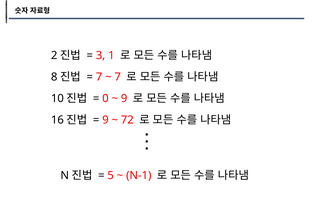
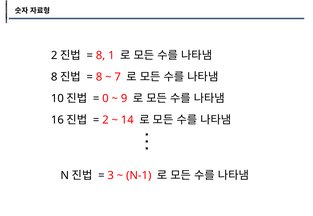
3 at (101, 56): 3 -> 8
7 at (99, 77): 7 -> 8
9 at (105, 120): 9 -> 2
72: 72 -> 14
5: 5 -> 3
